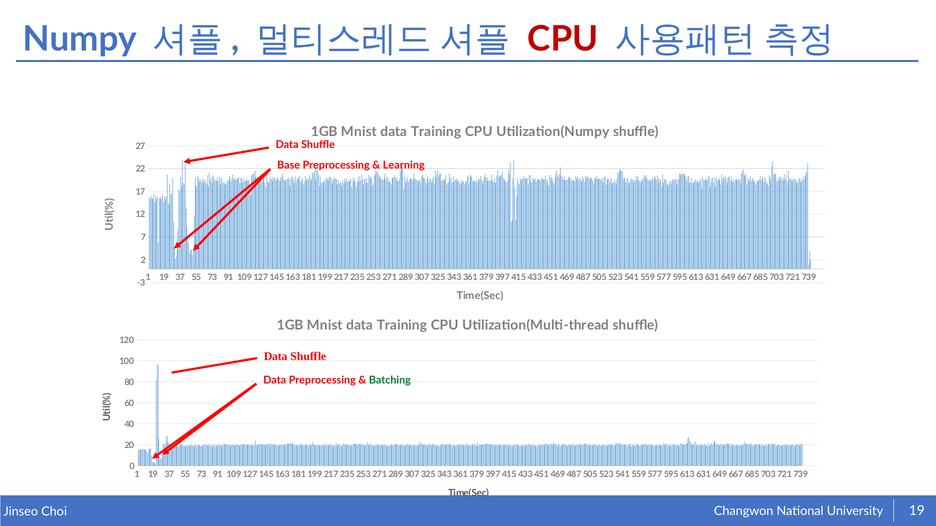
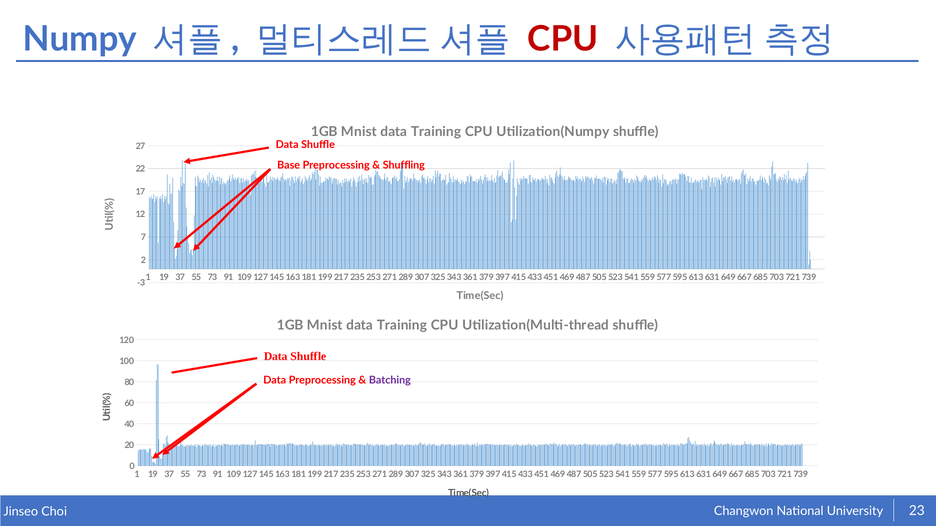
Learning: Learning -> Shuffling
Batching colour: green -> purple
19 at (917, 511): 19 -> 23
